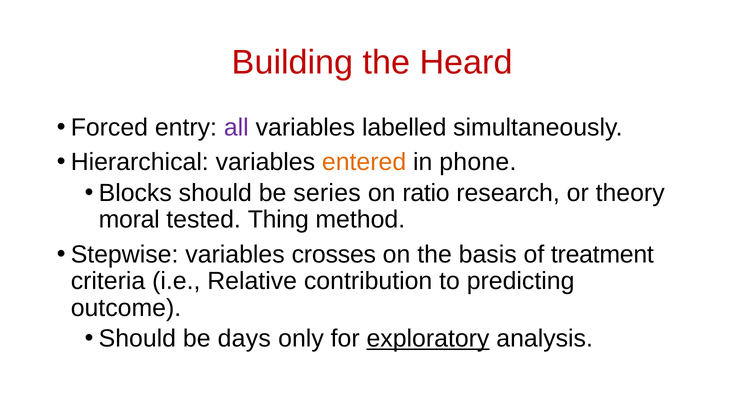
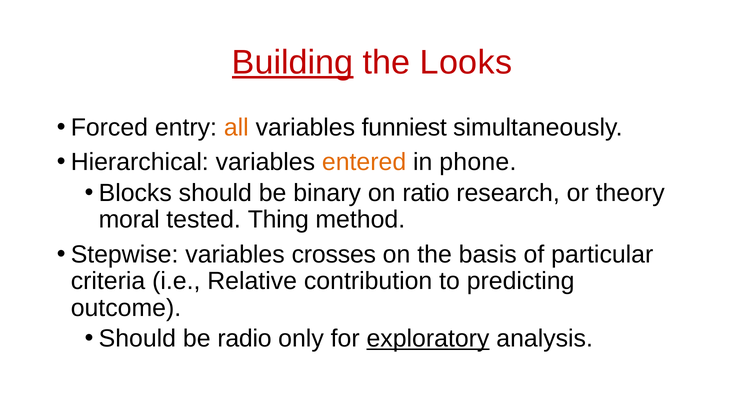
Building underline: none -> present
Heard: Heard -> Looks
all colour: purple -> orange
labelled: labelled -> funniest
series: series -> binary
treatment: treatment -> particular
days: days -> radio
